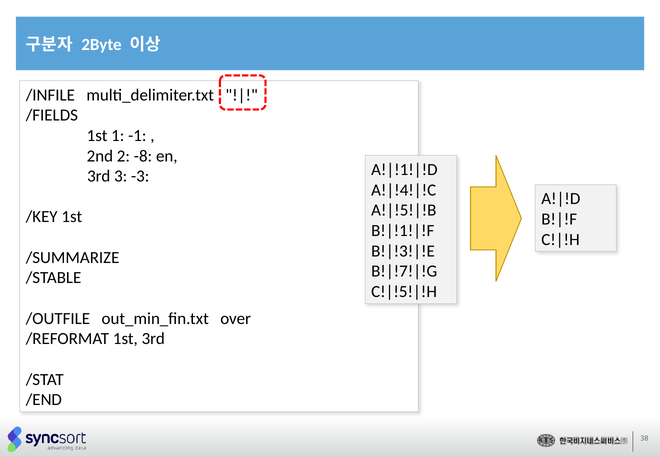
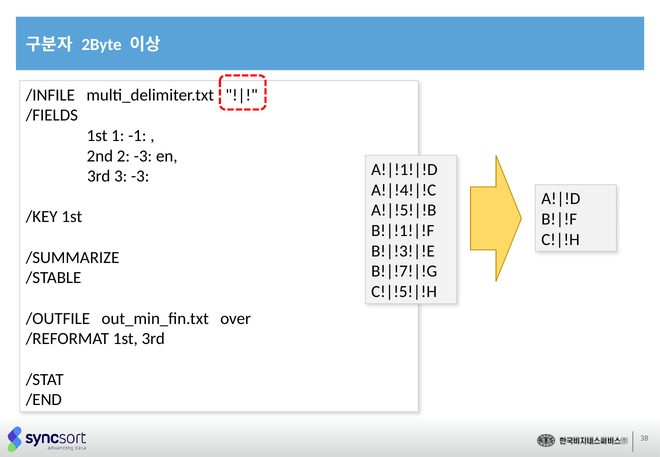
2 -8: -8 -> -3
